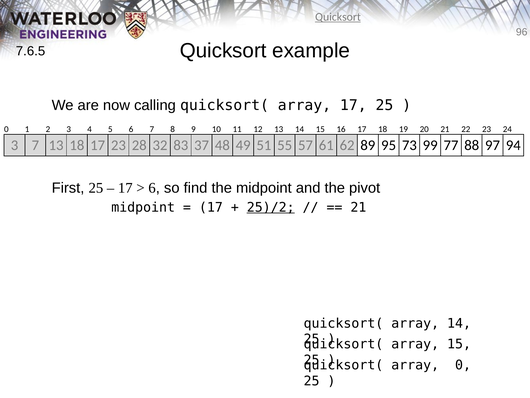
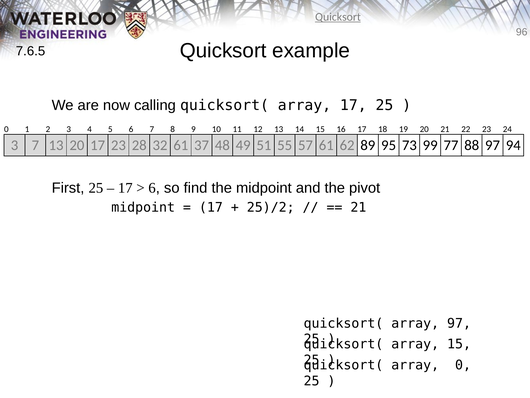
13 18: 18 -> 20
32 83: 83 -> 61
25)/2 underline: present -> none
array 14: 14 -> 97
